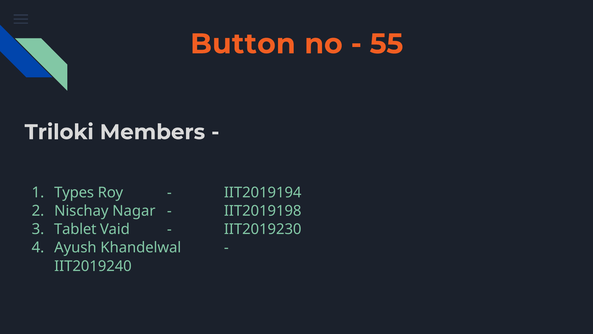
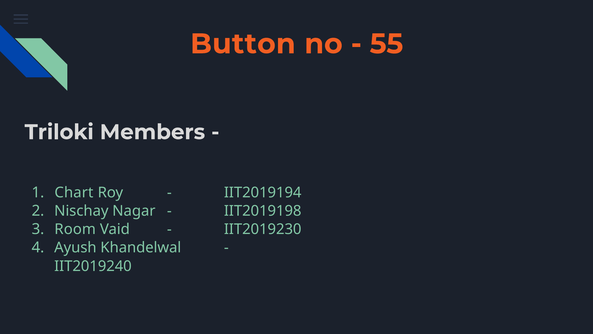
Types: Types -> Chart
Tablet: Tablet -> Room
